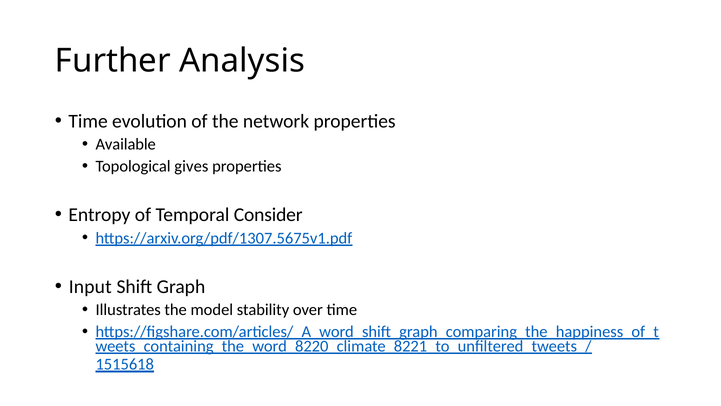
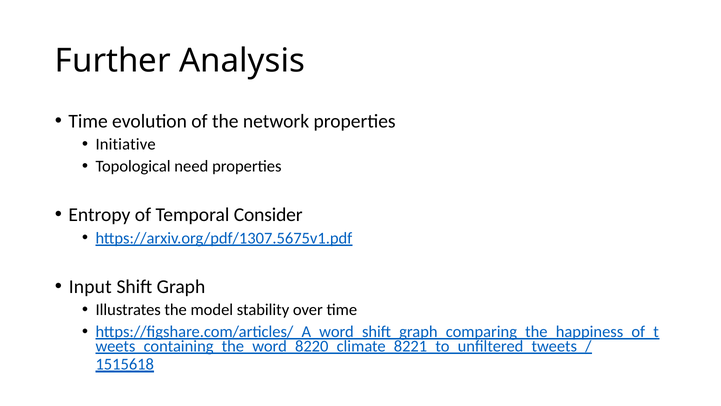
Available: Available -> Initiative
gives: gives -> need
